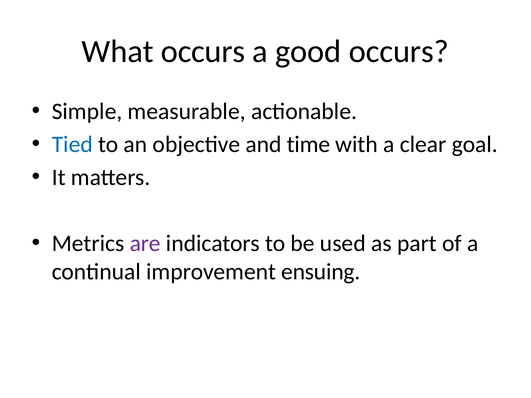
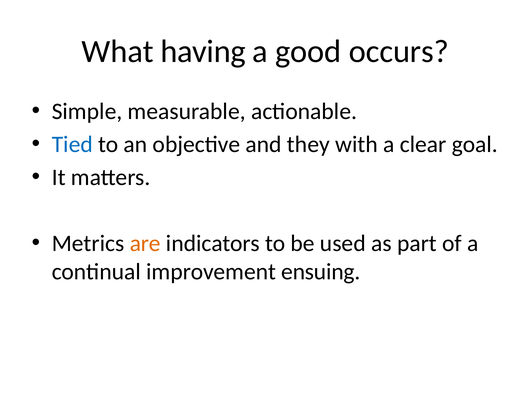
What occurs: occurs -> having
time: time -> they
are colour: purple -> orange
